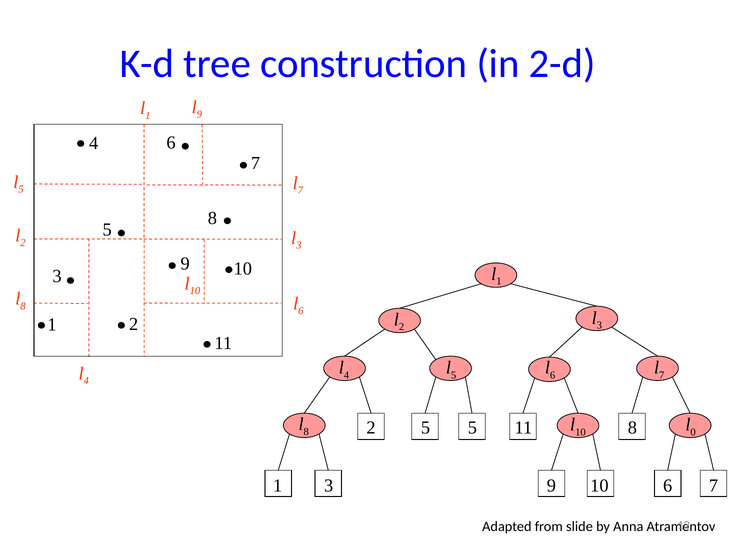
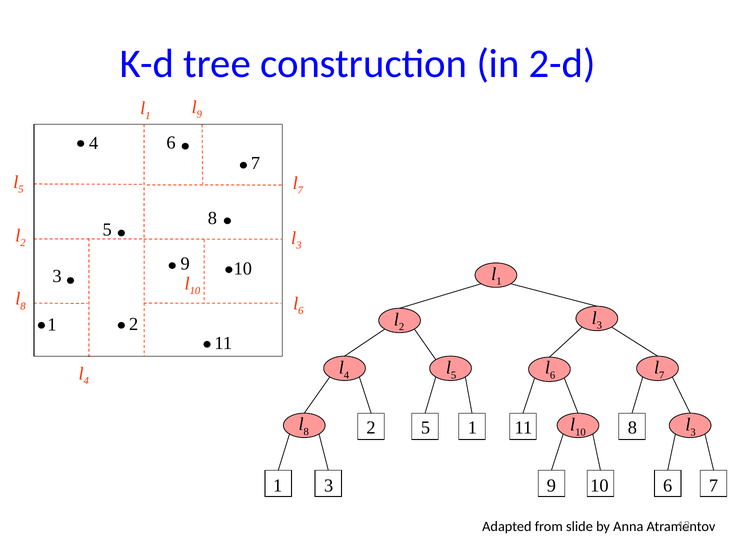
2 5 5: 5 -> 1
0 at (693, 432): 0 -> 3
